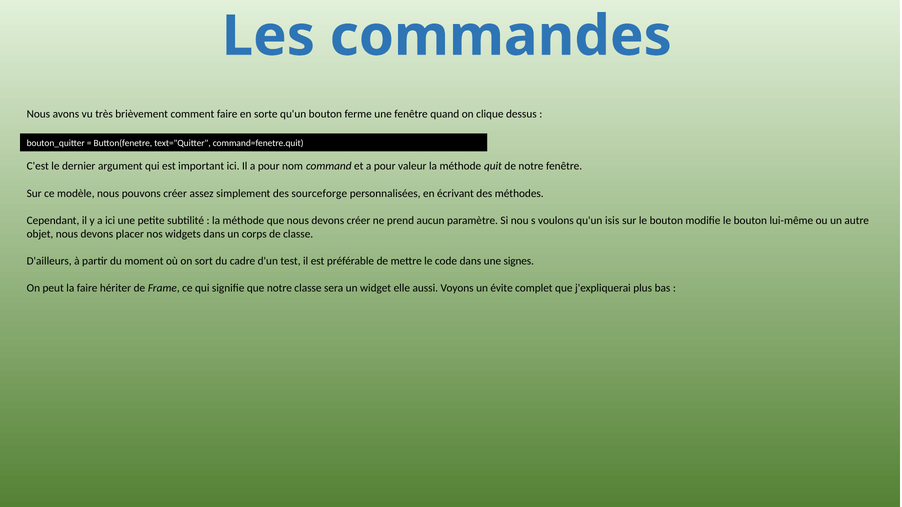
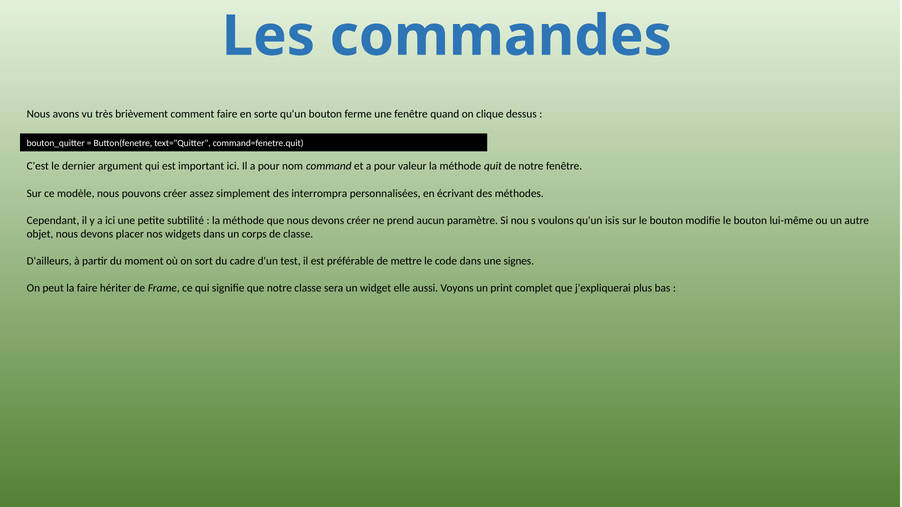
sourceforge: sourceforge -> interrompra
évite: évite -> print
